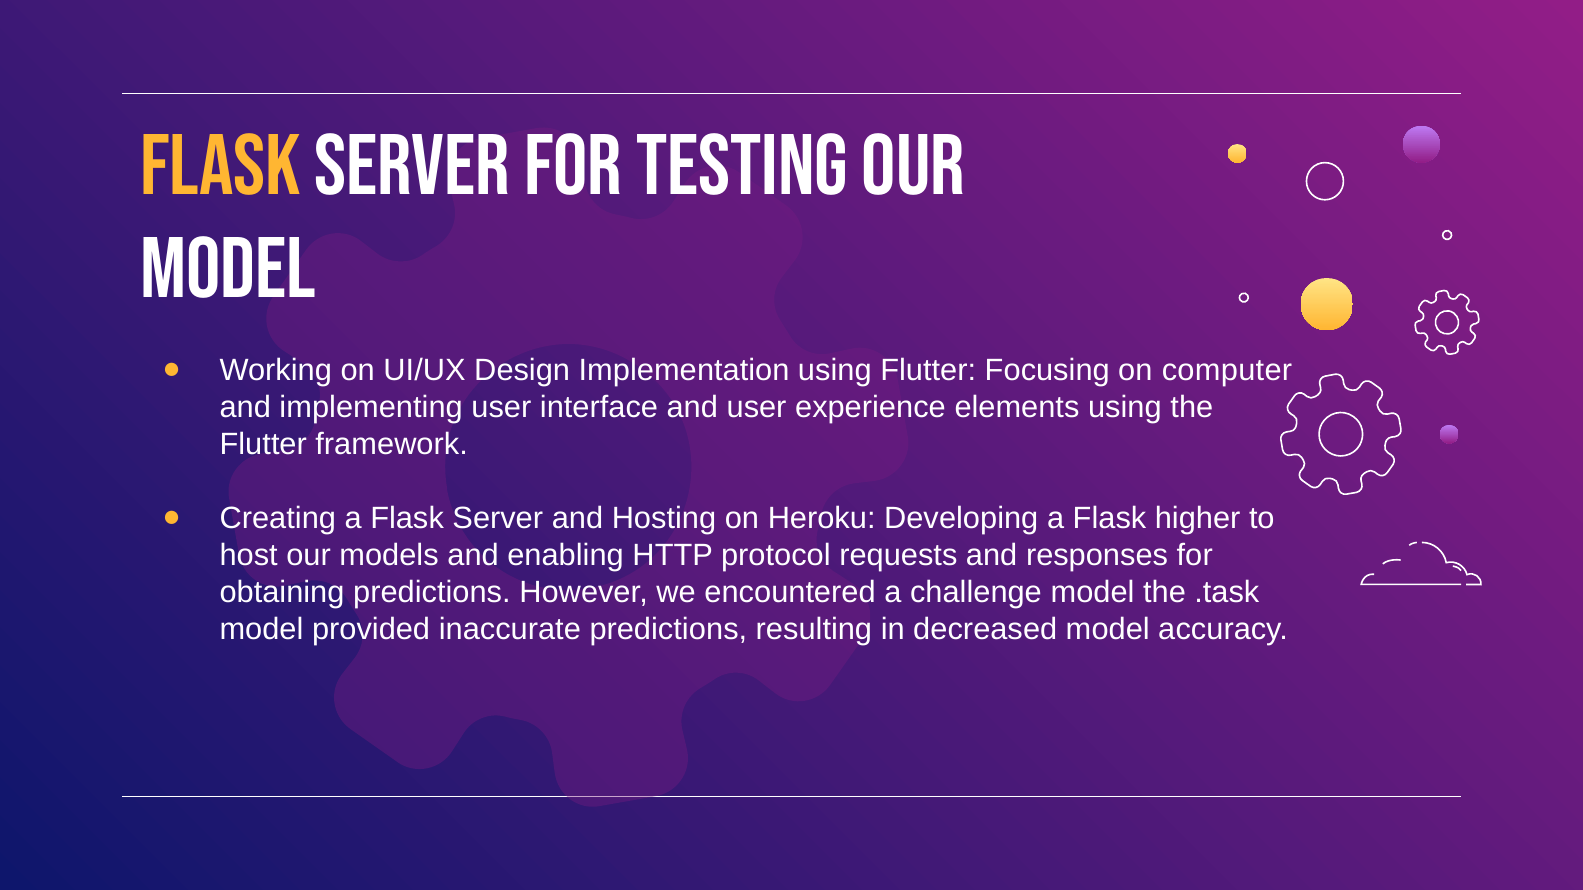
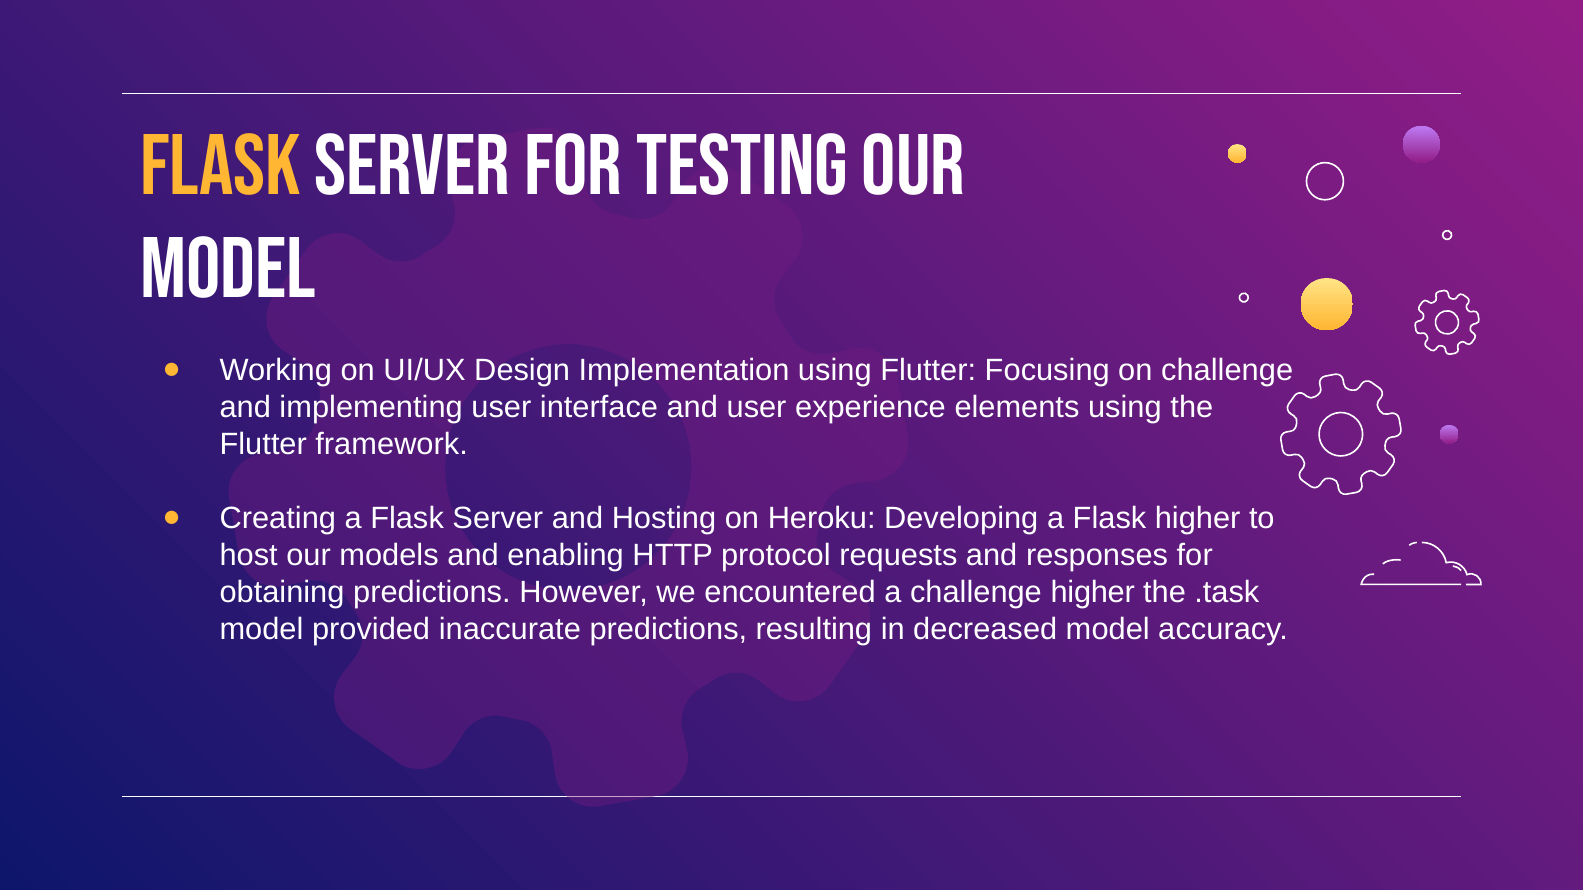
on computer: computer -> challenge
challenge model: model -> higher
